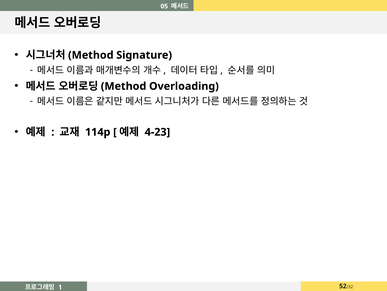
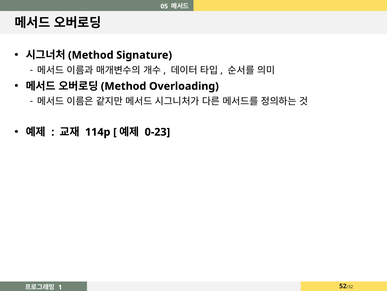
4-23: 4-23 -> 0-23
